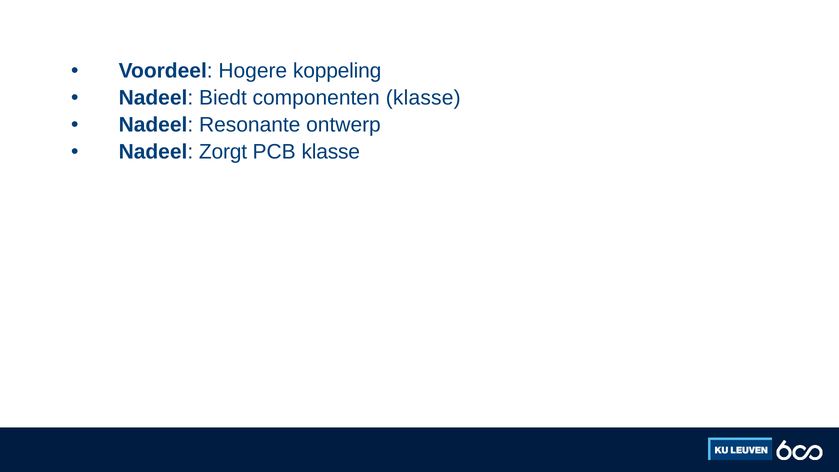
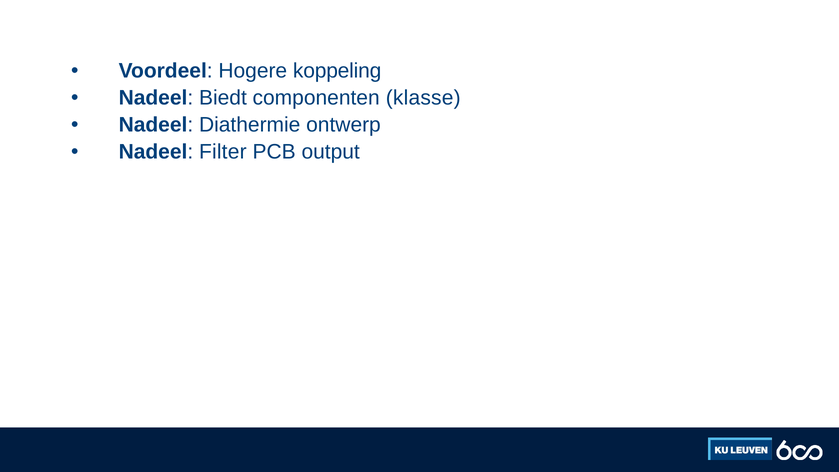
Resonante: Resonante -> Diathermie
Zorgt: Zorgt -> Filter
PCB klasse: klasse -> output
